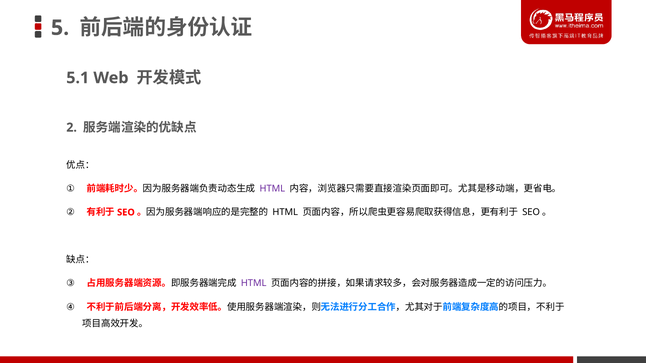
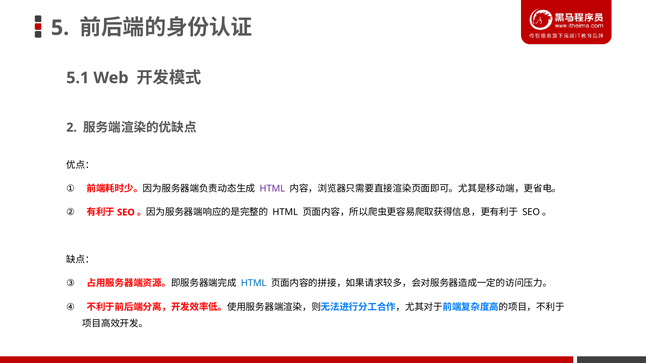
HTML at (254, 284) colour: purple -> blue
